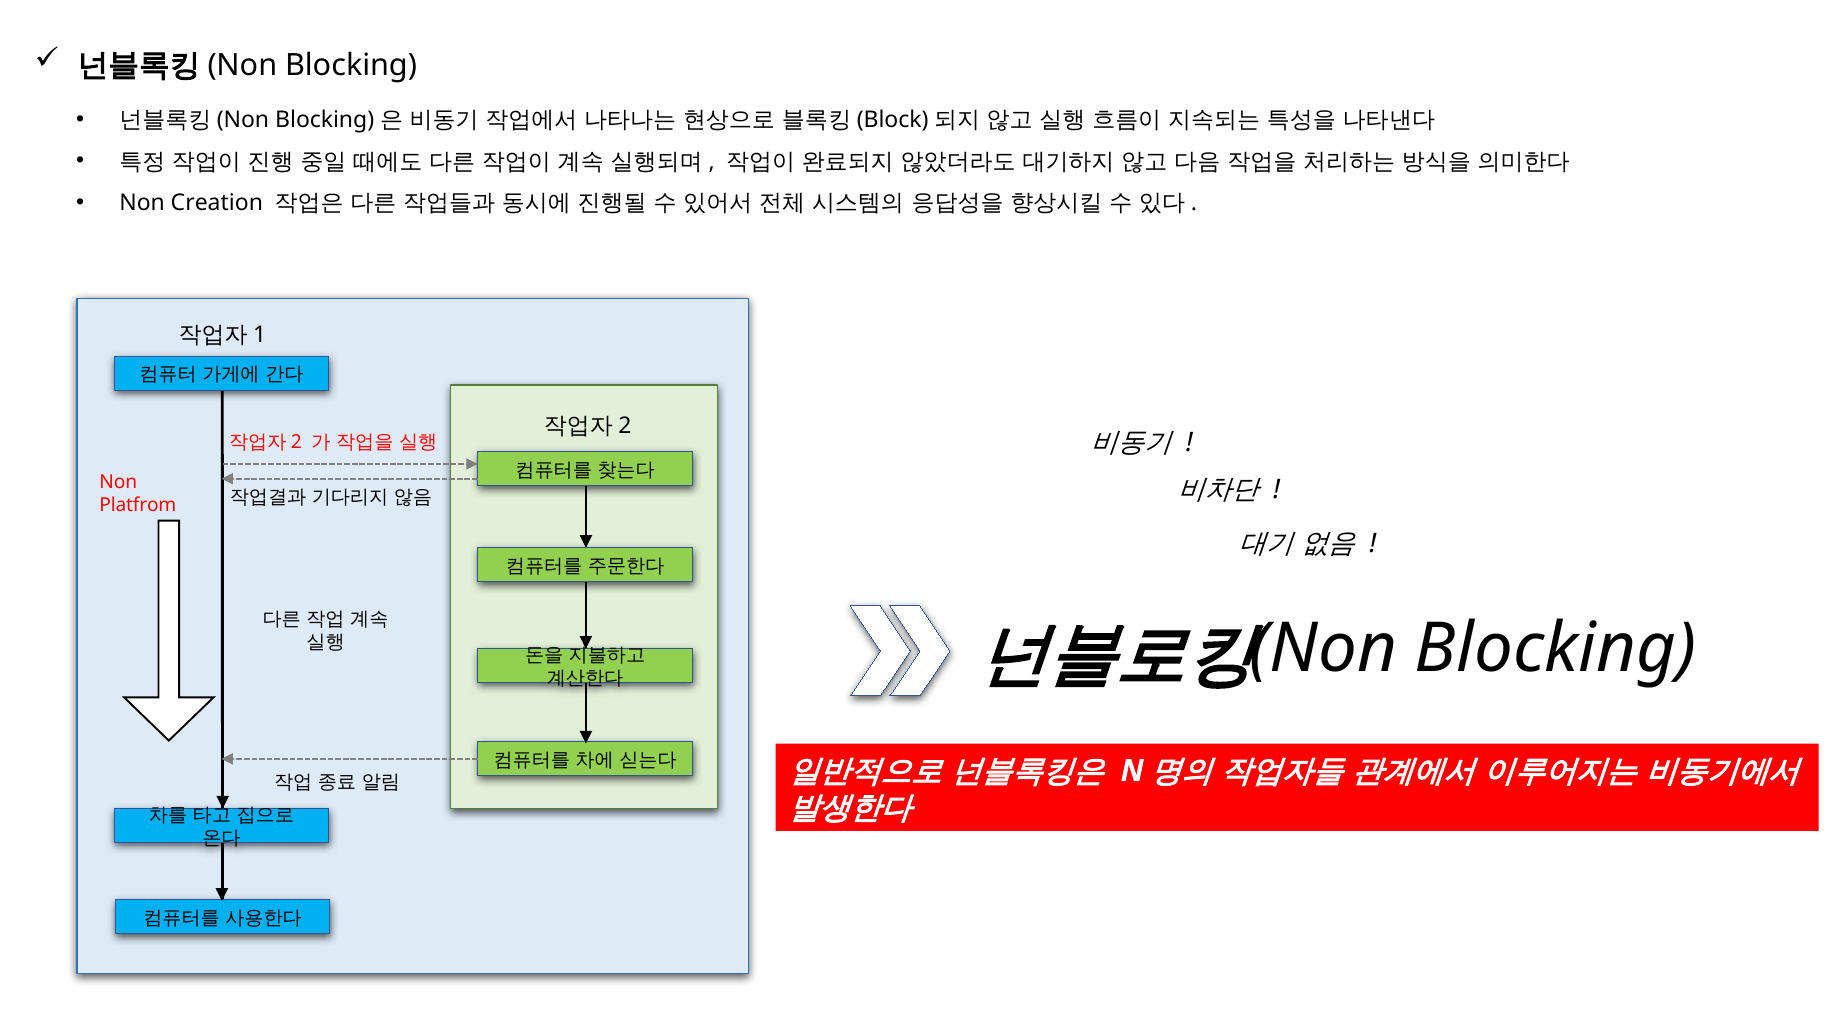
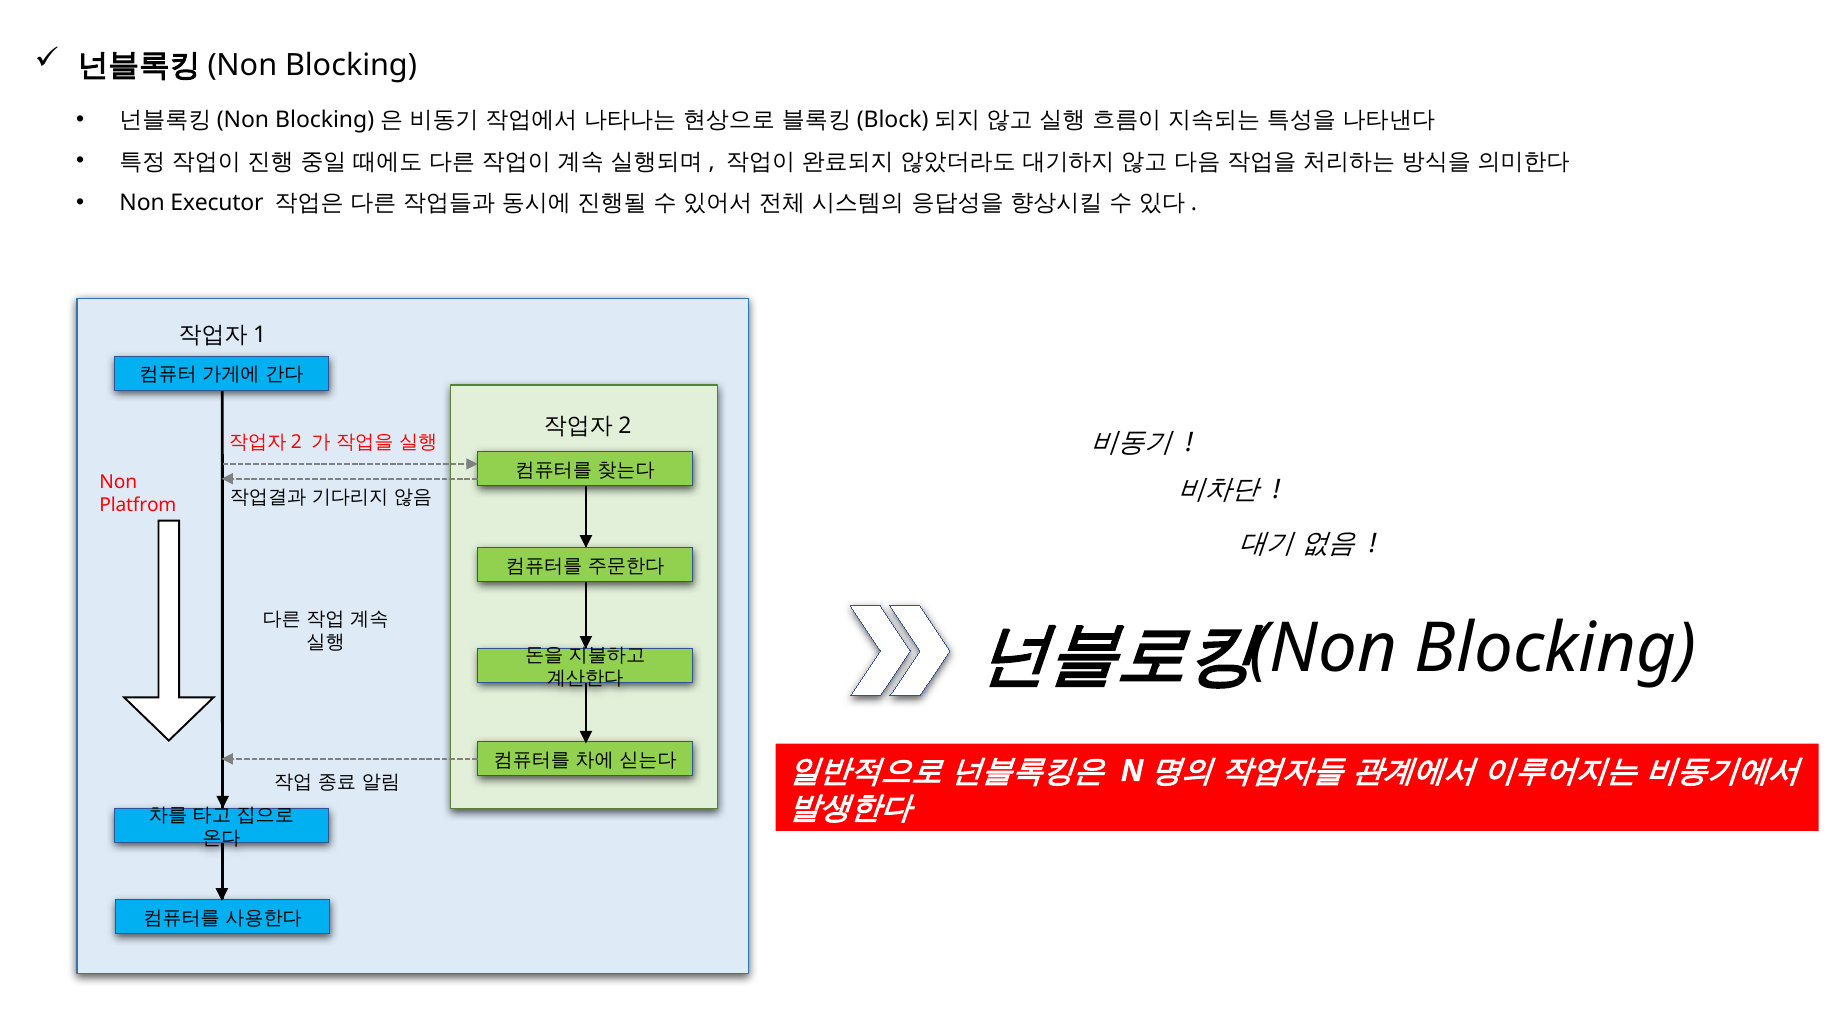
Creation: Creation -> Executor
